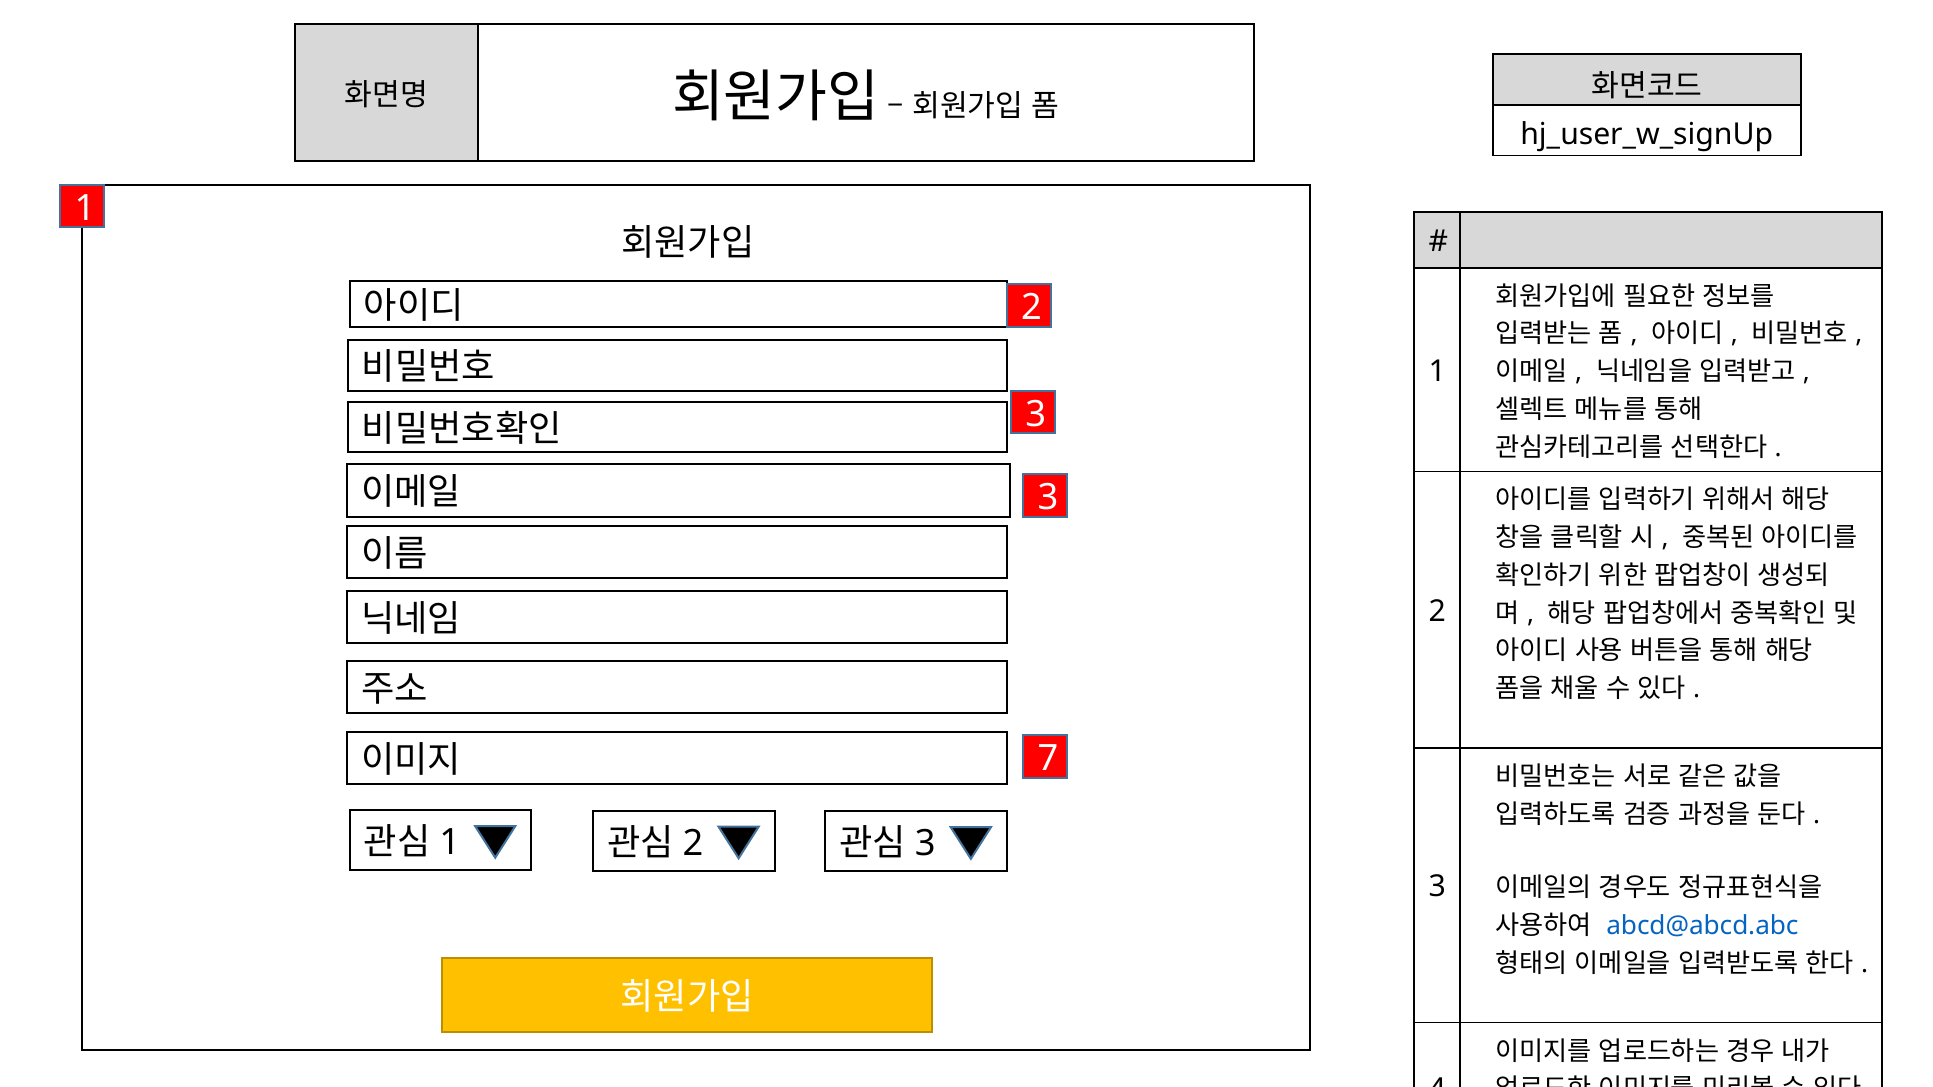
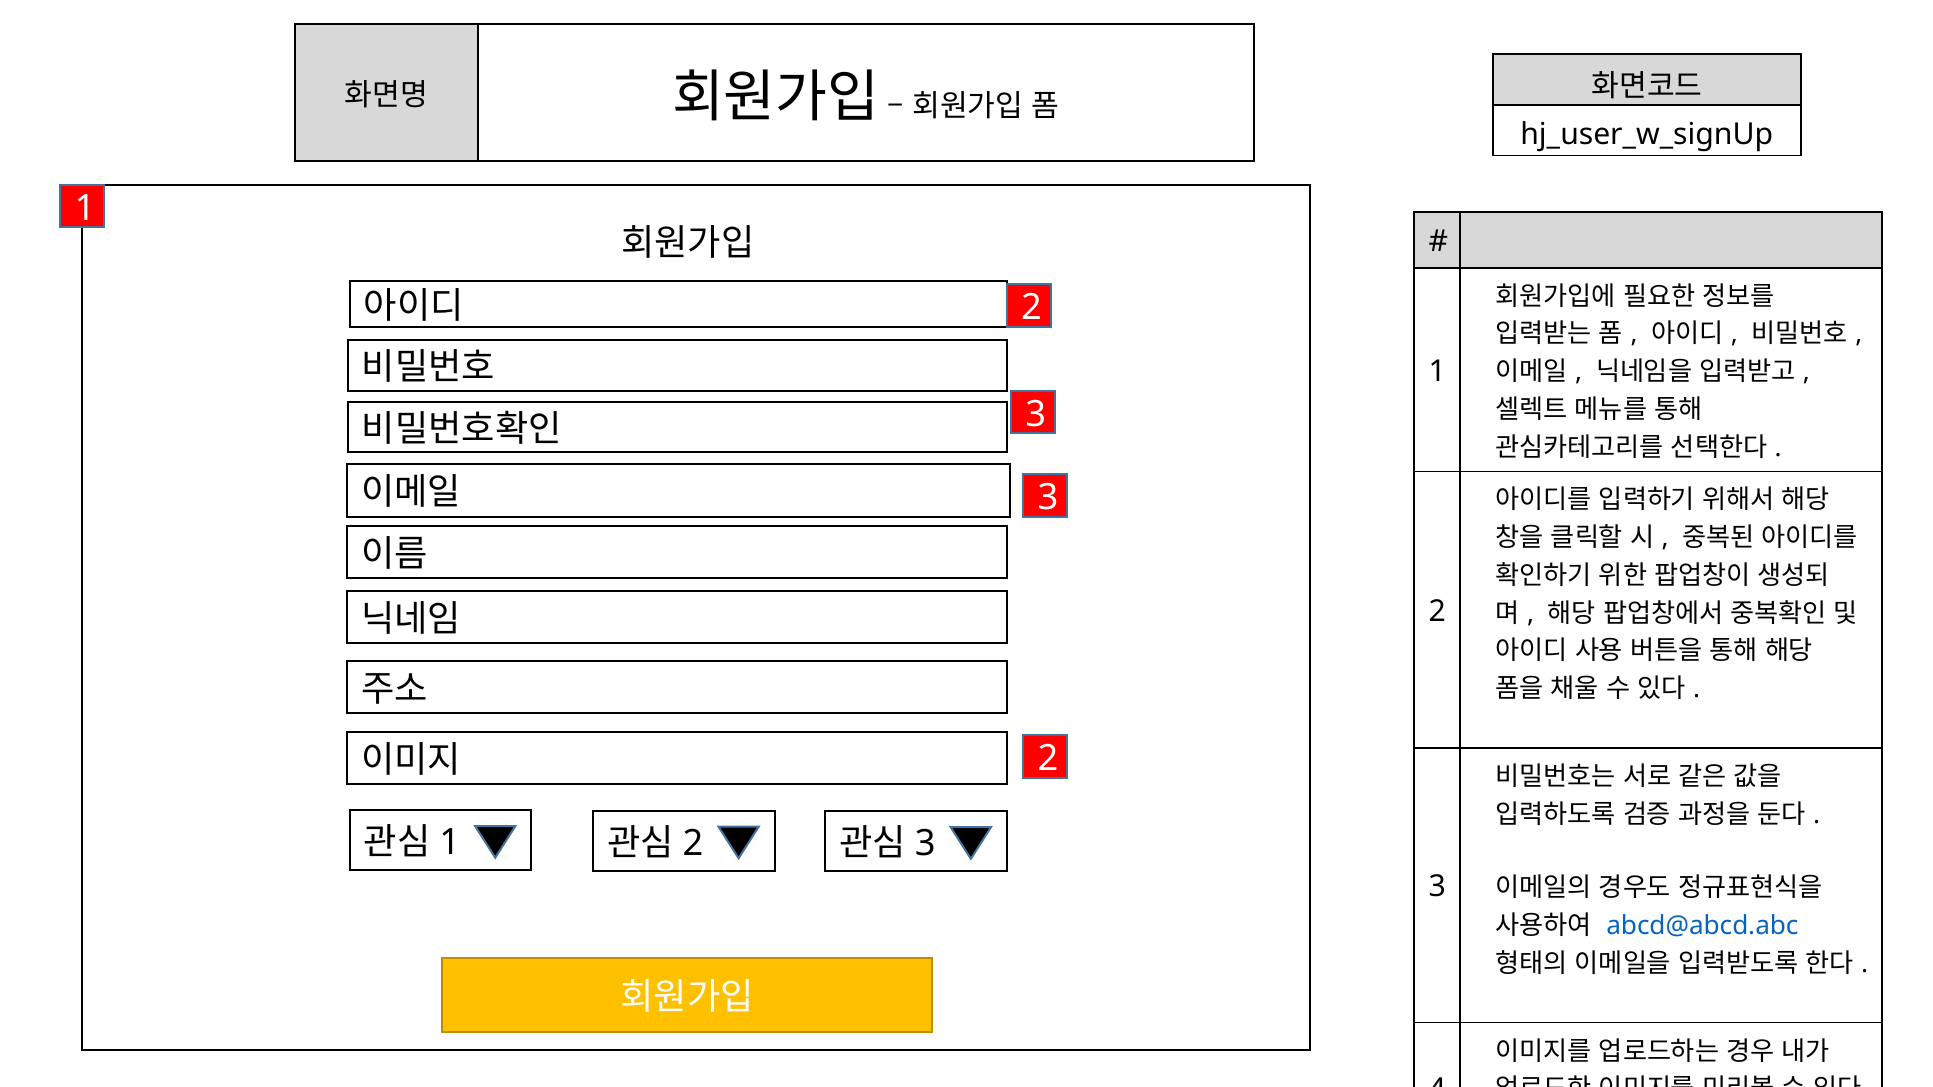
7 at (1048, 759): 7 -> 2
